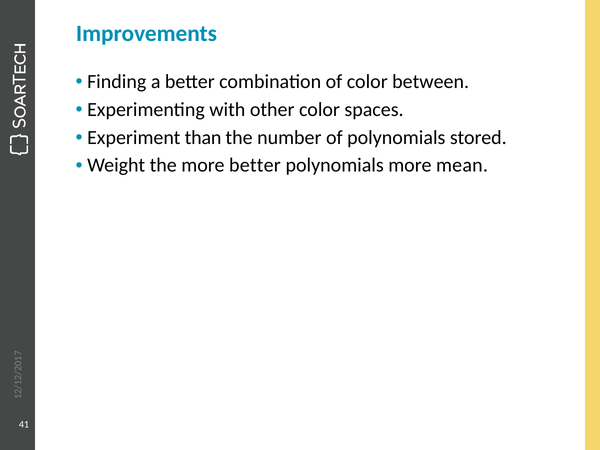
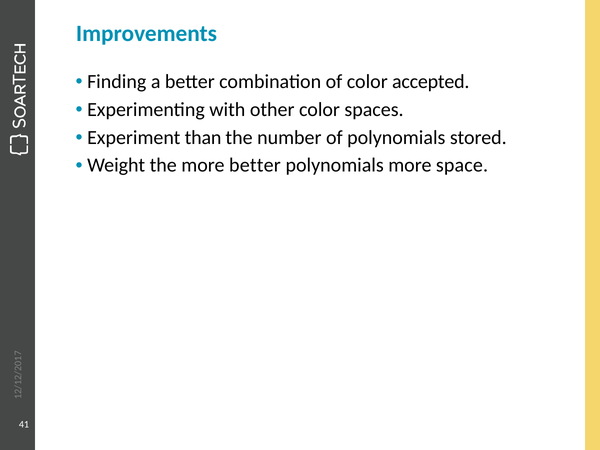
between: between -> accepted
mean: mean -> space
